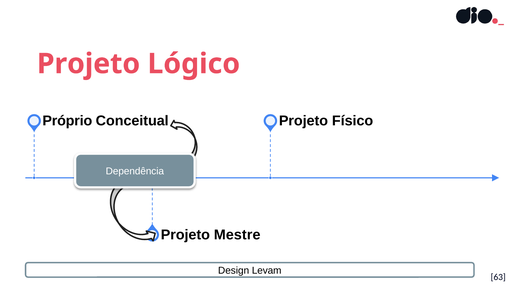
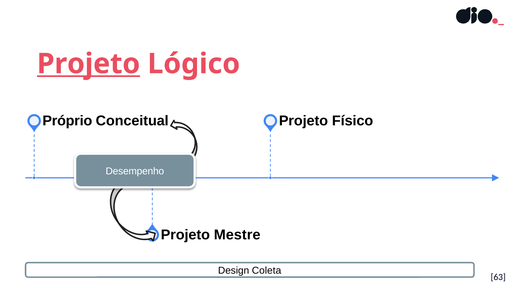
Projeto at (89, 64) underline: none -> present
Dependência: Dependência -> Desempenho
Levam: Levam -> Coleta
